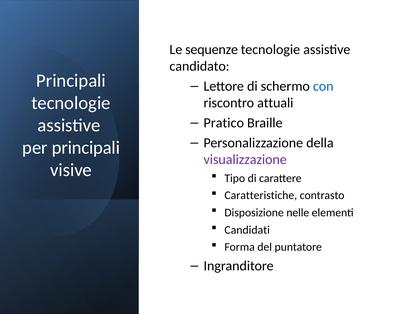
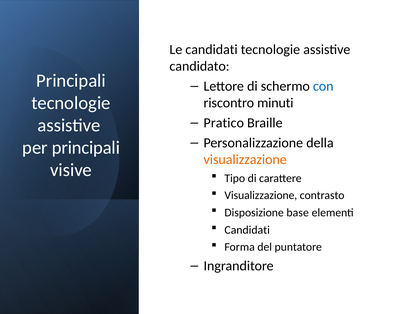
Le sequenze: sequenze -> candidati
attuali: attuali -> minuti
visualizzazione at (245, 160) colour: purple -> orange
Caratteristiche at (261, 196): Caratteristiche -> Visualizzazione
nelle: nelle -> base
